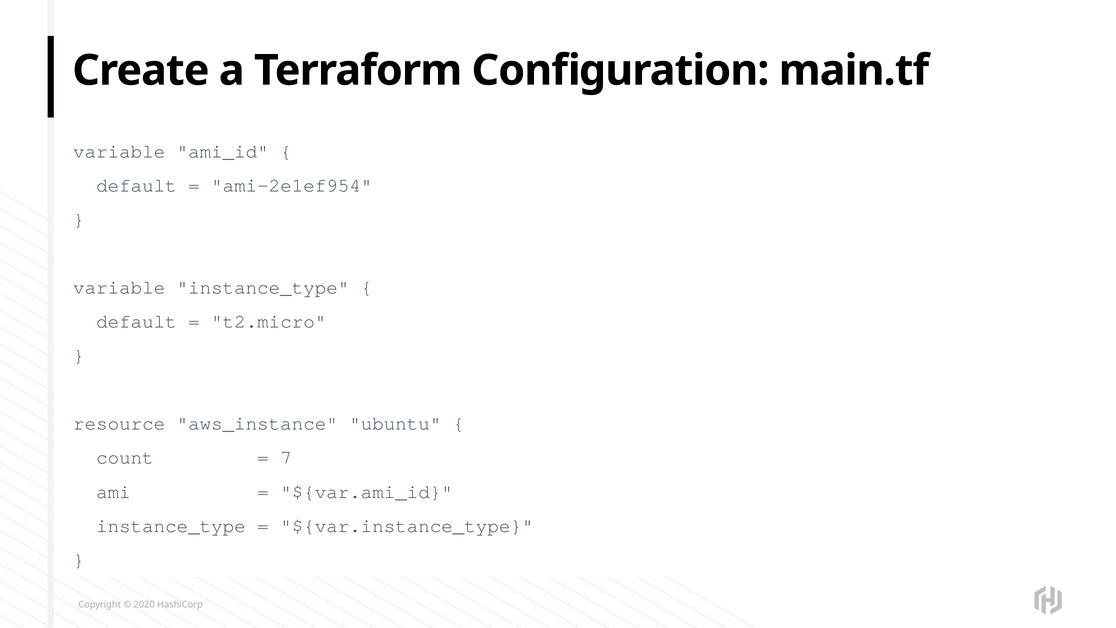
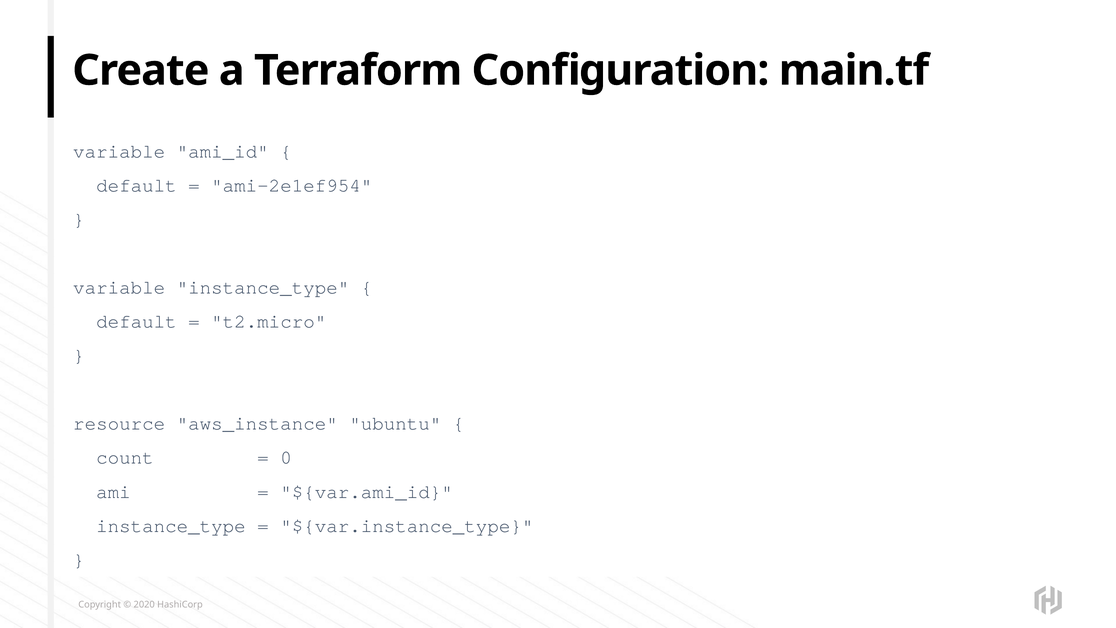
7: 7 -> 0
